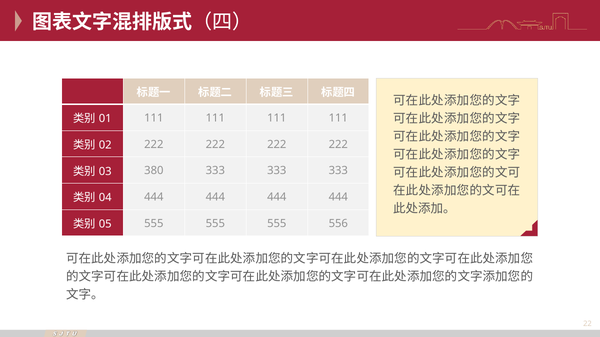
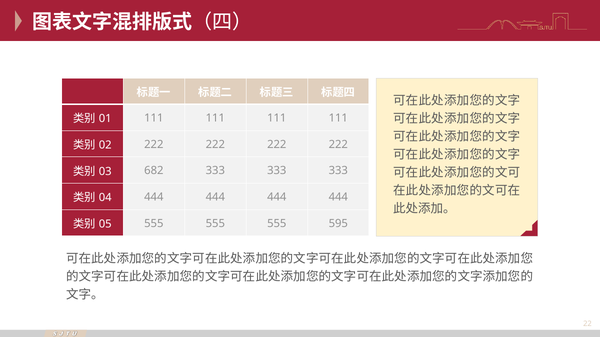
380: 380 -> 682
556: 556 -> 595
